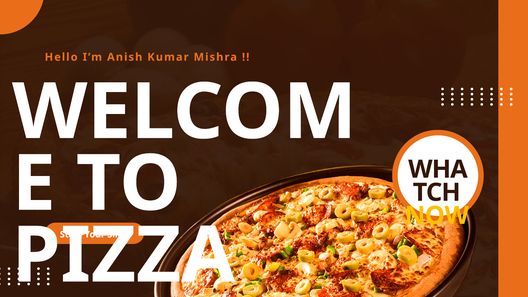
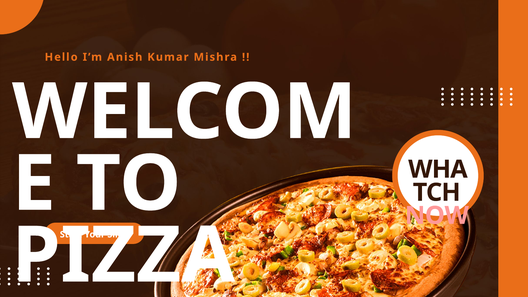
NOW colour: yellow -> pink
